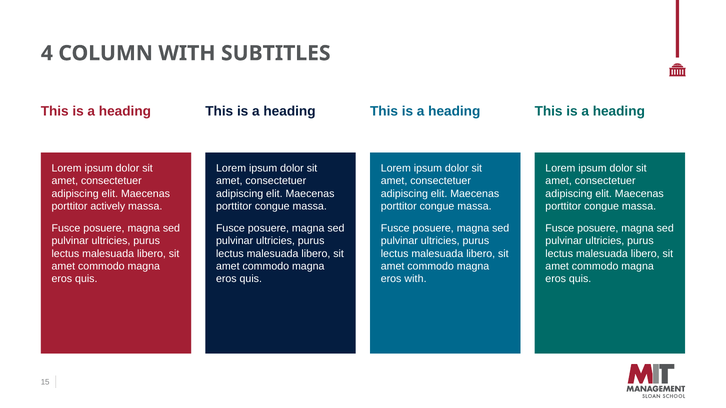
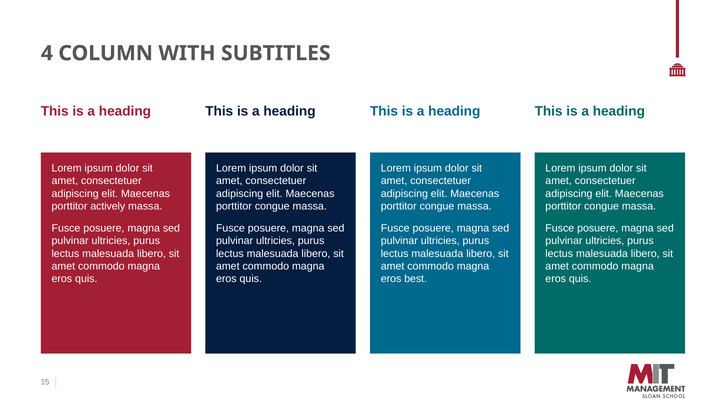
eros with: with -> best
